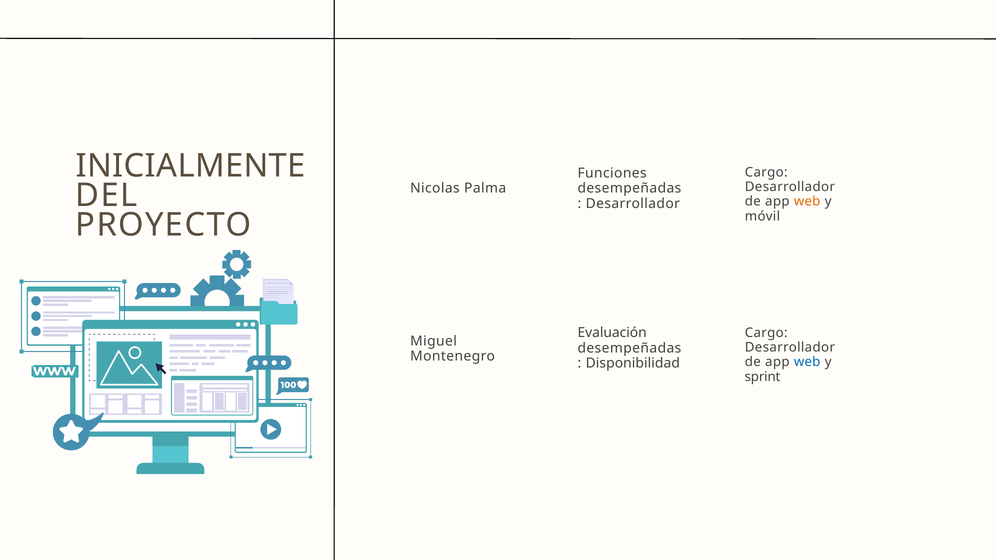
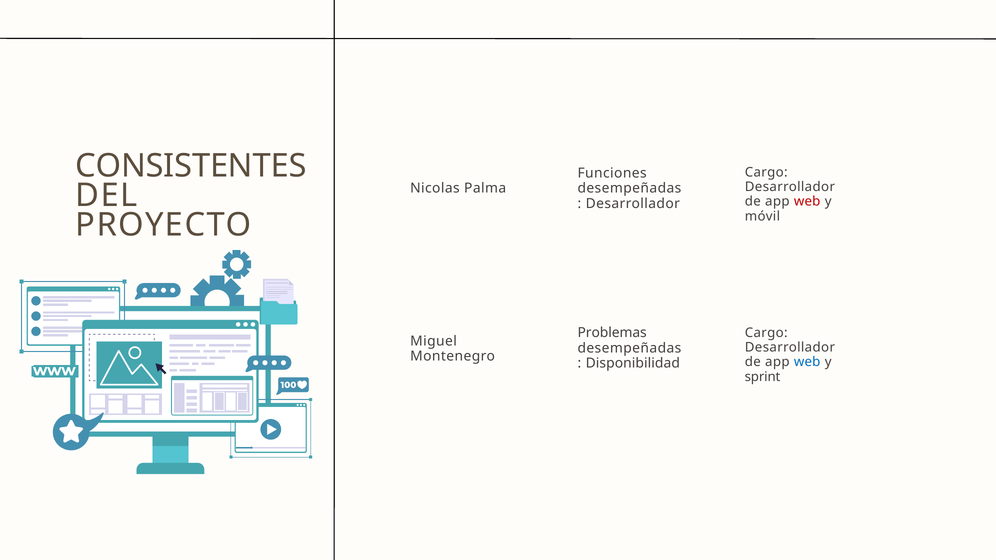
INICIALMENTE: INICIALMENTE -> CONSISTENTES
web at (807, 202) colour: orange -> red
Evaluación: Evaluación -> Problemas
